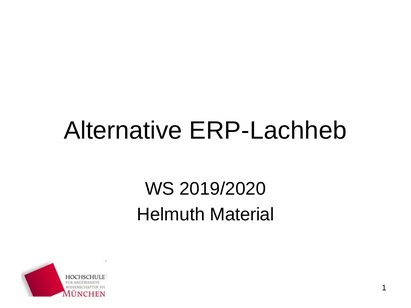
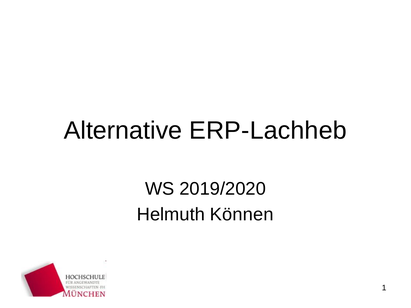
Material: Material -> Können
